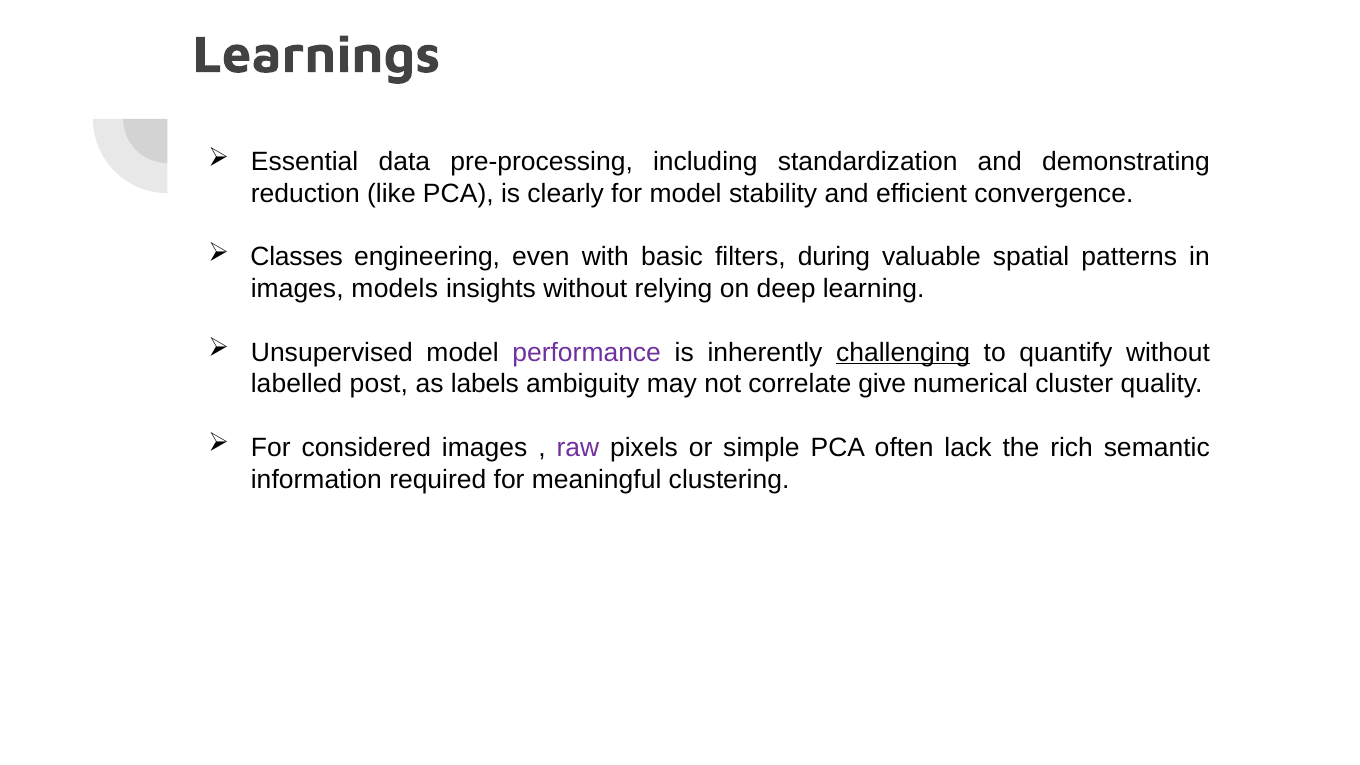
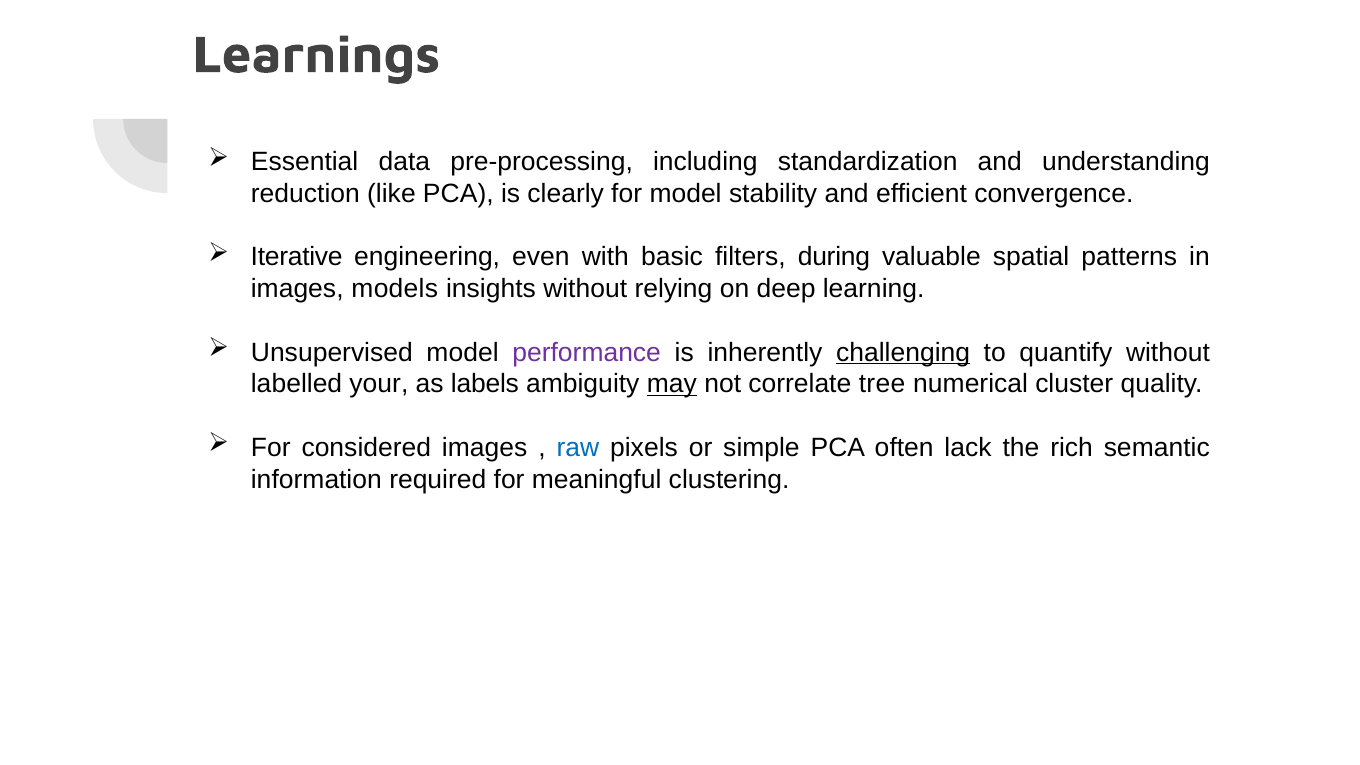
demonstrating: demonstrating -> understanding
Classes: Classes -> Iterative
post: post -> your
may underline: none -> present
give: give -> tree
raw colour: purple -> blue
